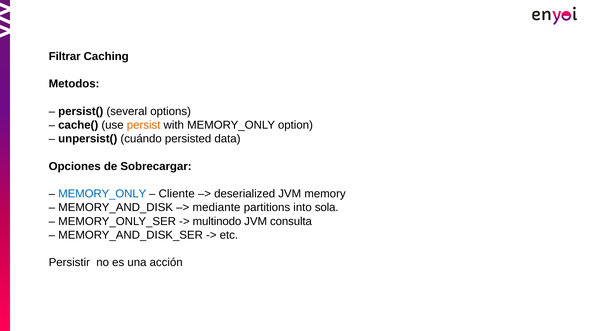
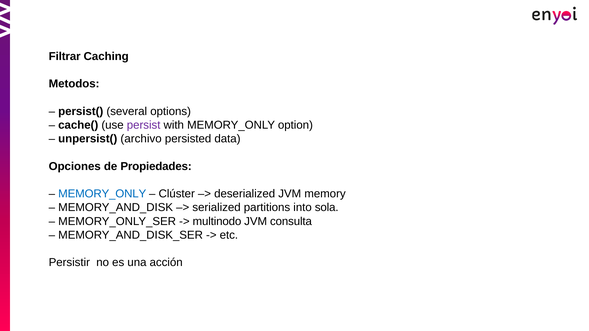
persist colour: orange -> purple
cuándo: cuándo -> archivo
Sobrecargar: Sobrecargar -> Propiedades
Cliente: Cliente -> Clúster
mediante: mediante -> serialized
